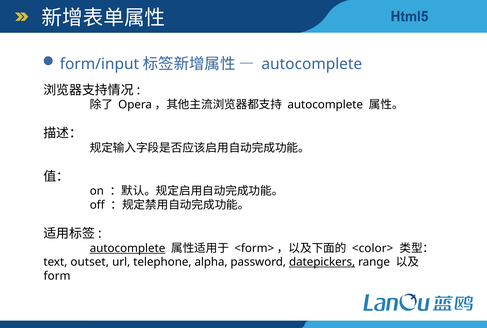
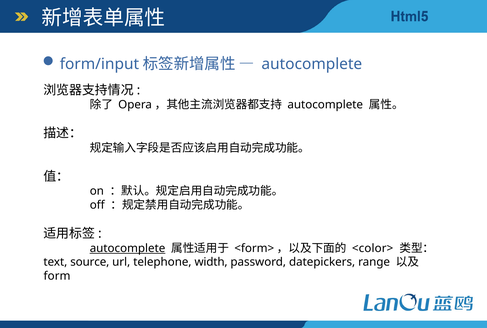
outset: outset -> source
alpha: alpha -> width
datepickers underline: present -> none
